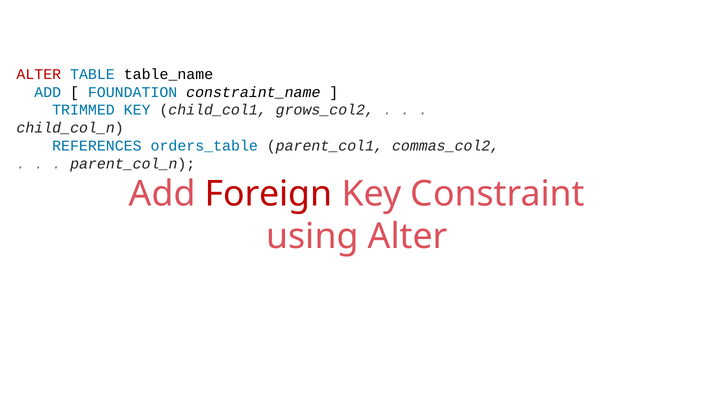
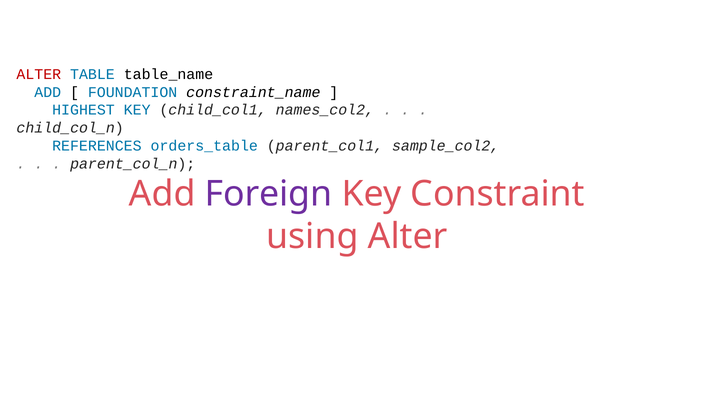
TRIMMED: TRIMMED -> HIGHEST
grows_col2: grows_col2 -> names_col2
commas_col2: commas_col2 -> sample_col2
Foreign colour: red -> purple
